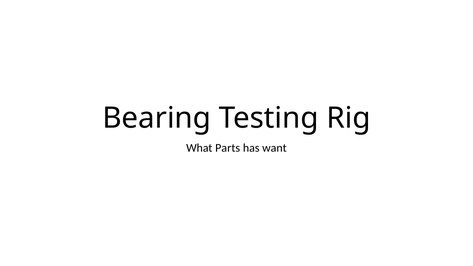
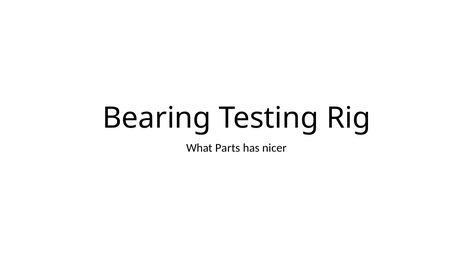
want: want -> nicer
